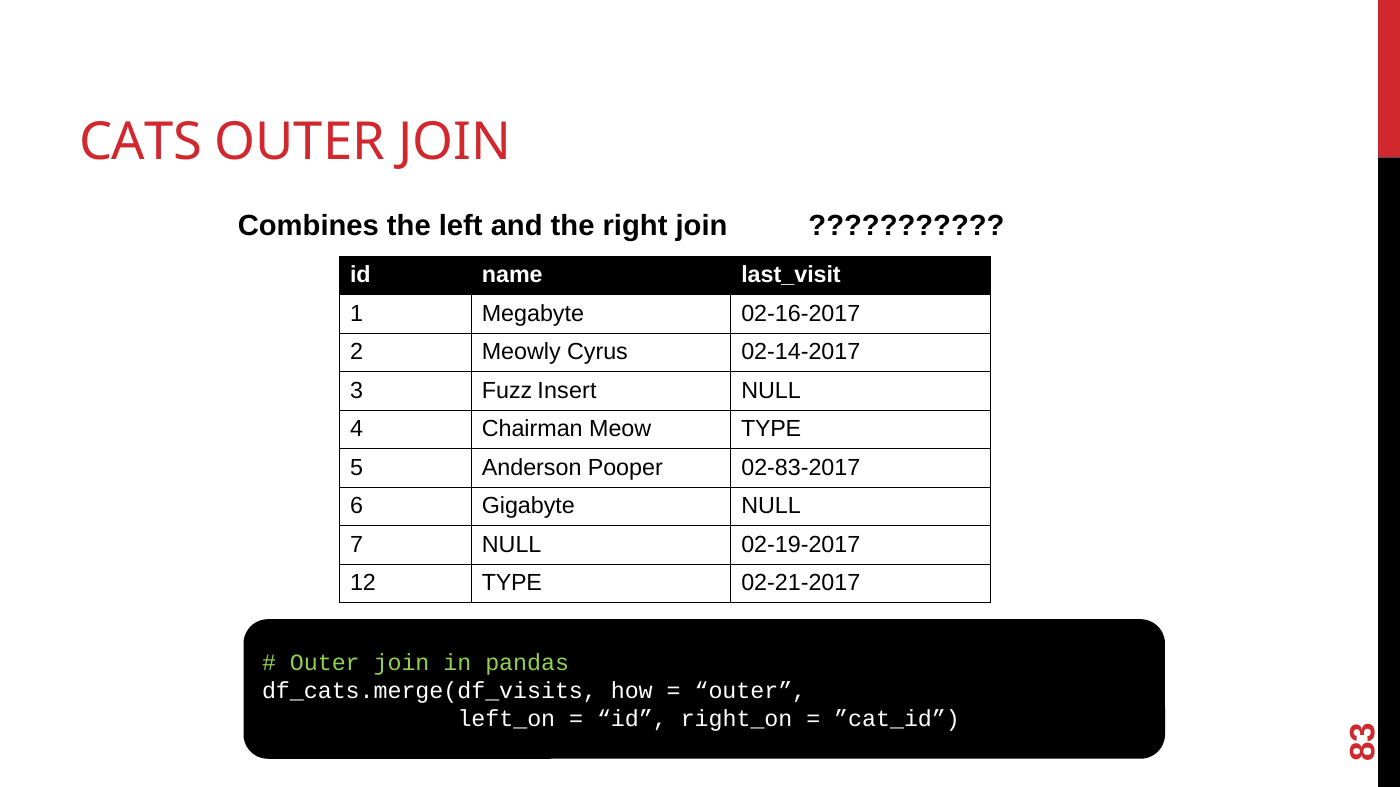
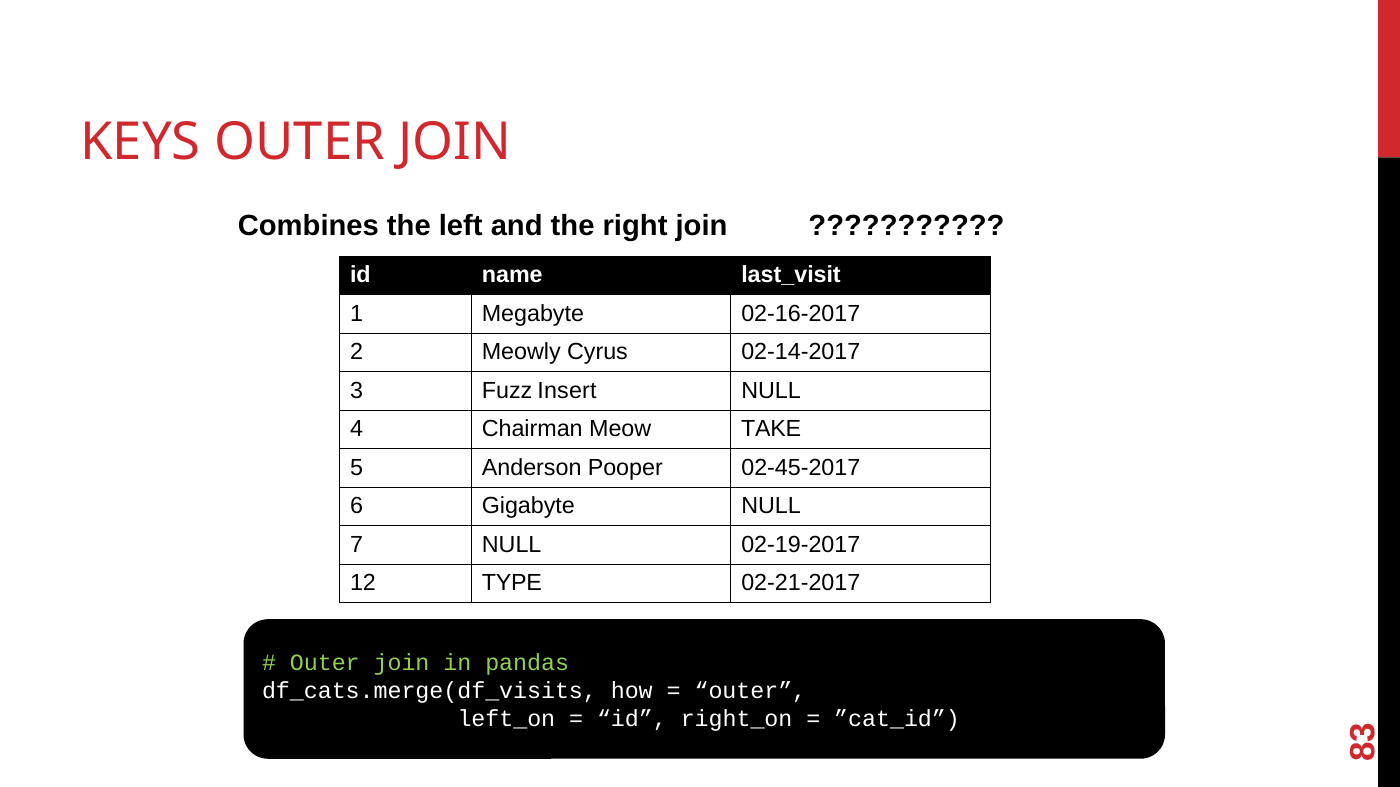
CATS: CATS -> KEYS
Meow TYPE: TYPE -> TAKE
02-83-2017: 02-83-2017 -> 02-45-2017
